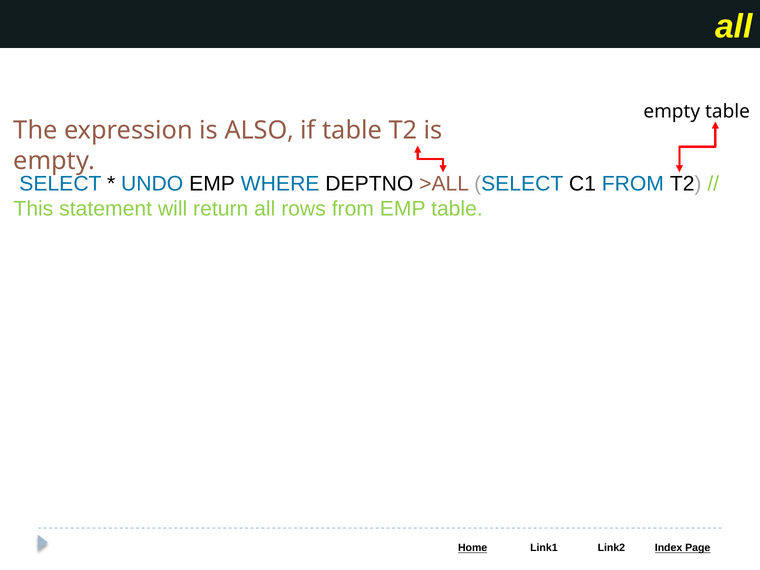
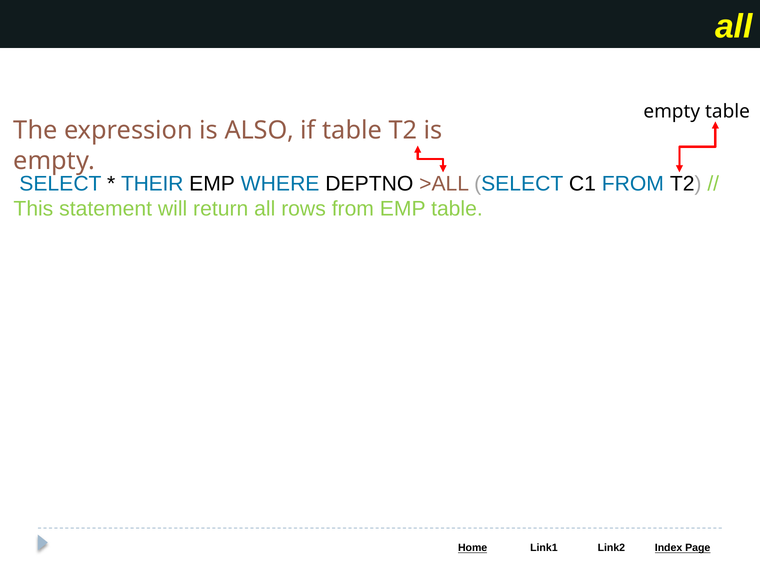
UNDO: UNDO -> THEIR
